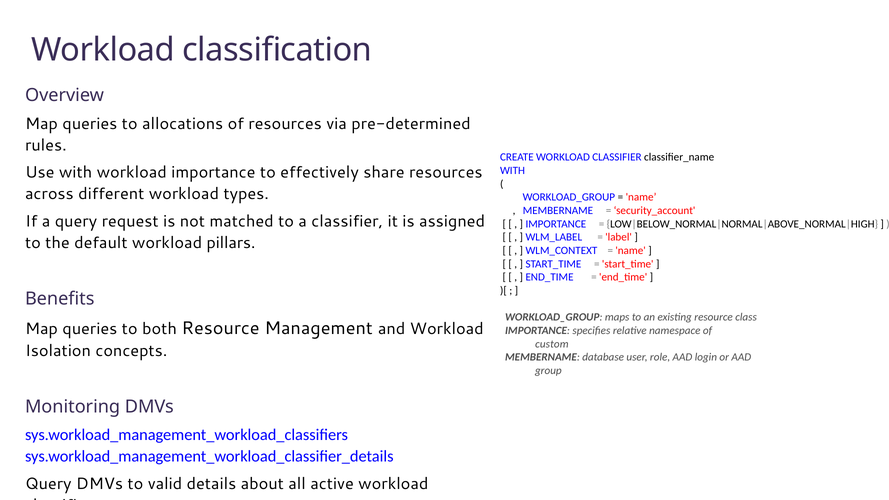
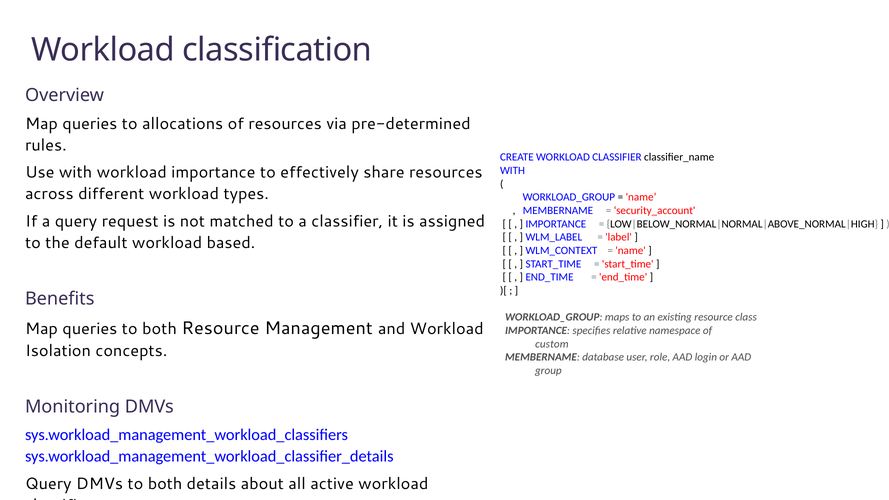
pillars: pillars -> based
DMVs to valid: valid -> both
